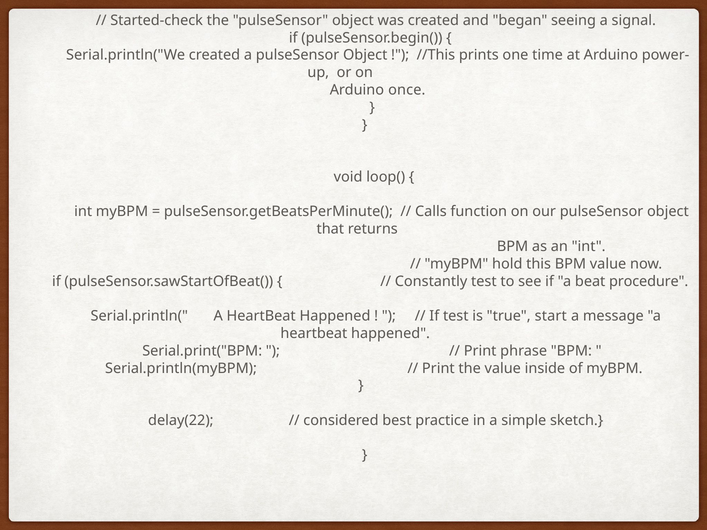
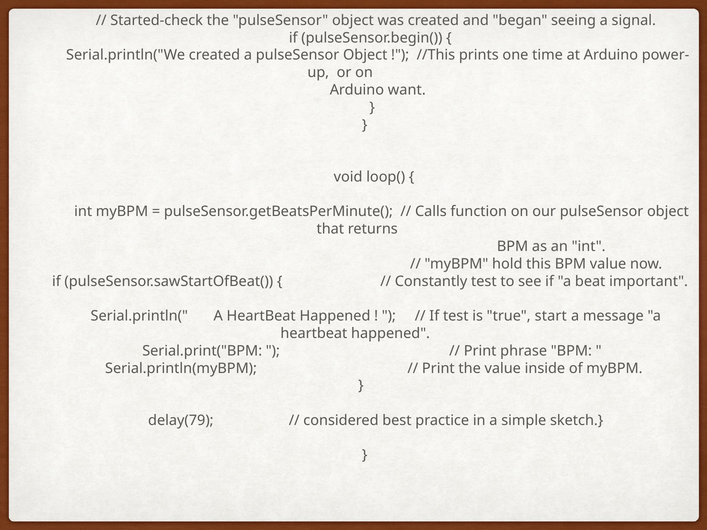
once: once -> want
procedure: procedure -> important
delay(22: delay(22 -> delay(79
